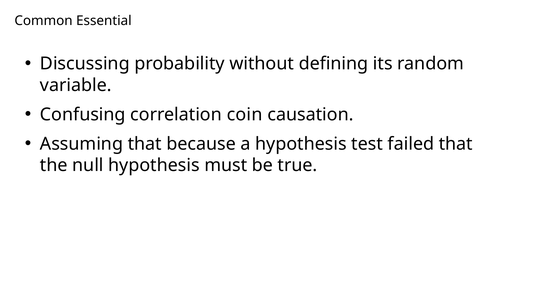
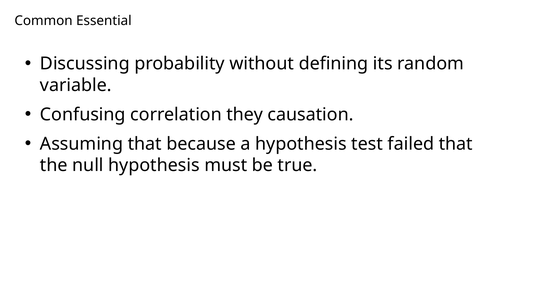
coin: coin -> they
